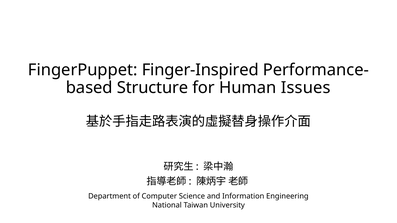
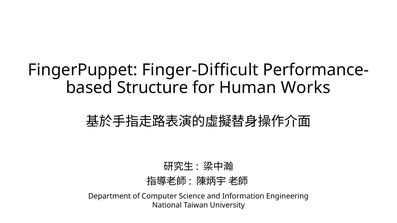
Finger-Inspired: Finger-Inspired -> Finger-Difficult
Issues: Issues -> Works
